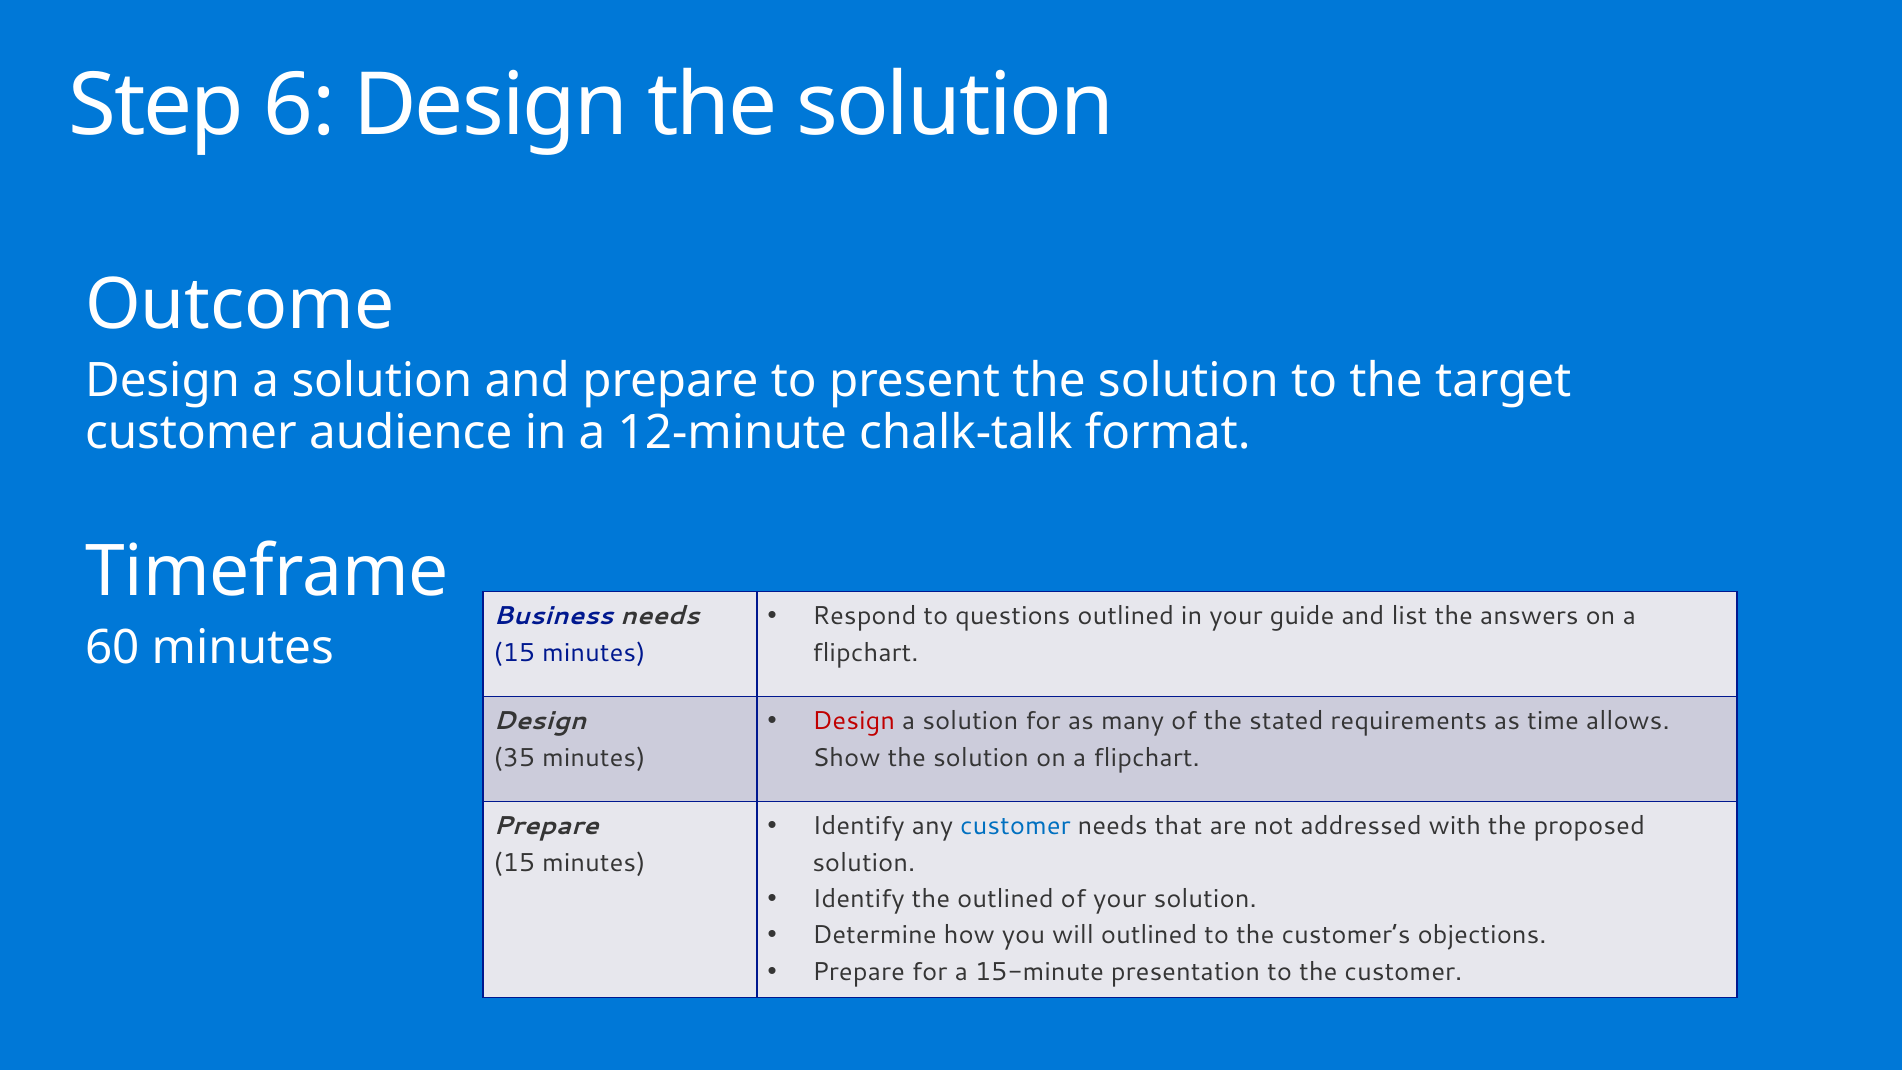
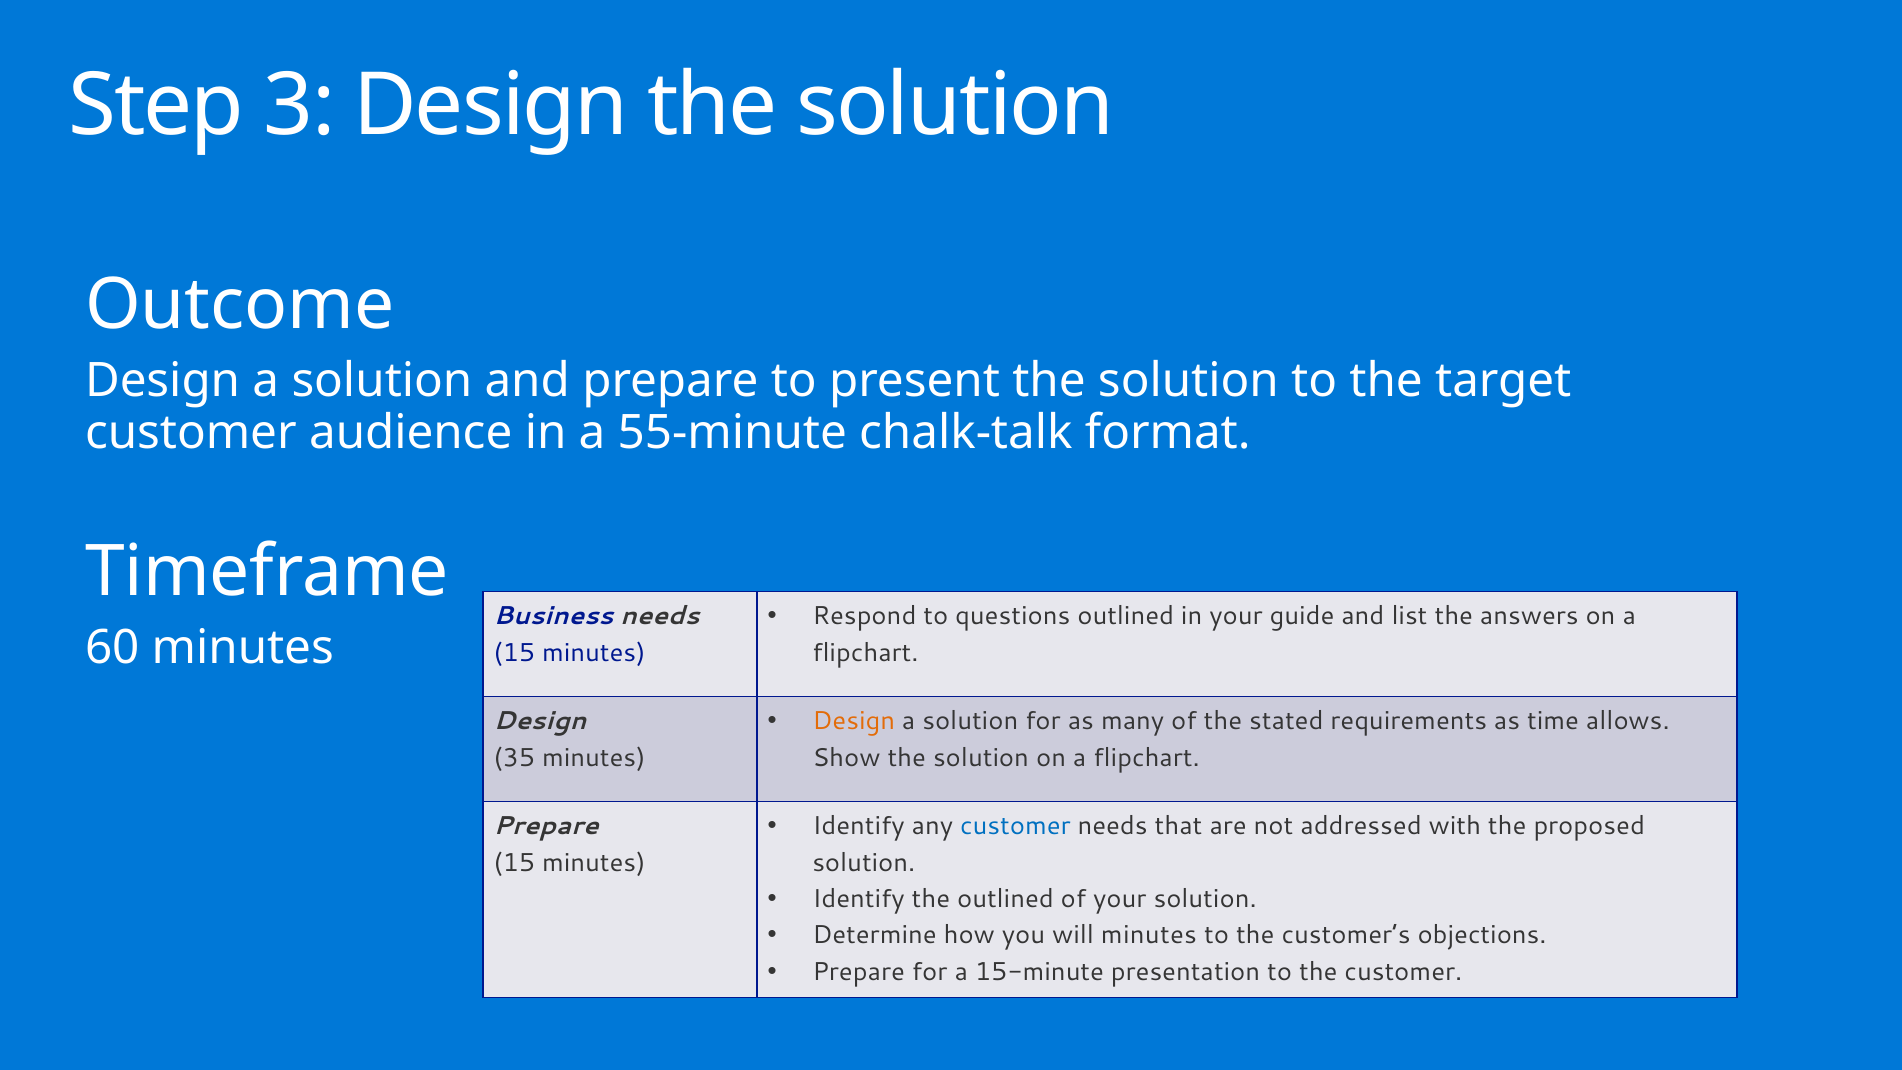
6: 6 -> 3
12-minute: 12-minute -> 55-minute
Design at (854, 721) colour: red -> orange
will outlined: outlined -> minutes
